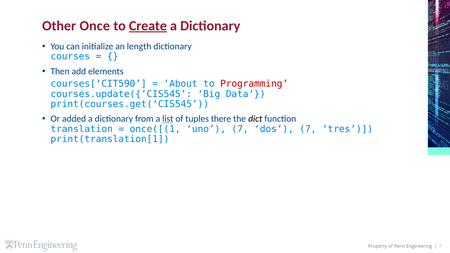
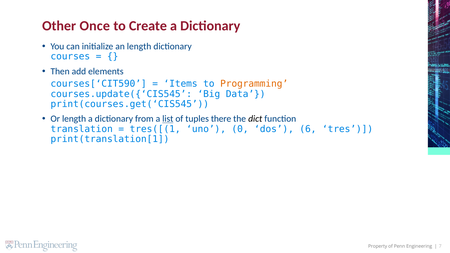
Create underline: present -> none
About: About -> Items
Programming colour: red -> orange
Or added: added -> length
once([(1: once([(1 -> tres([(1
uno 7: 7 -> 0
dos 7: 7 -> 6
